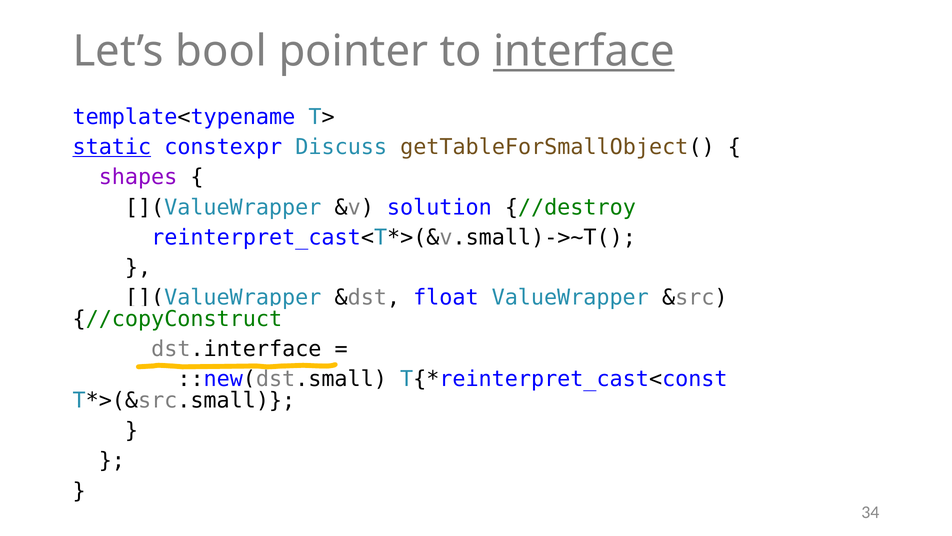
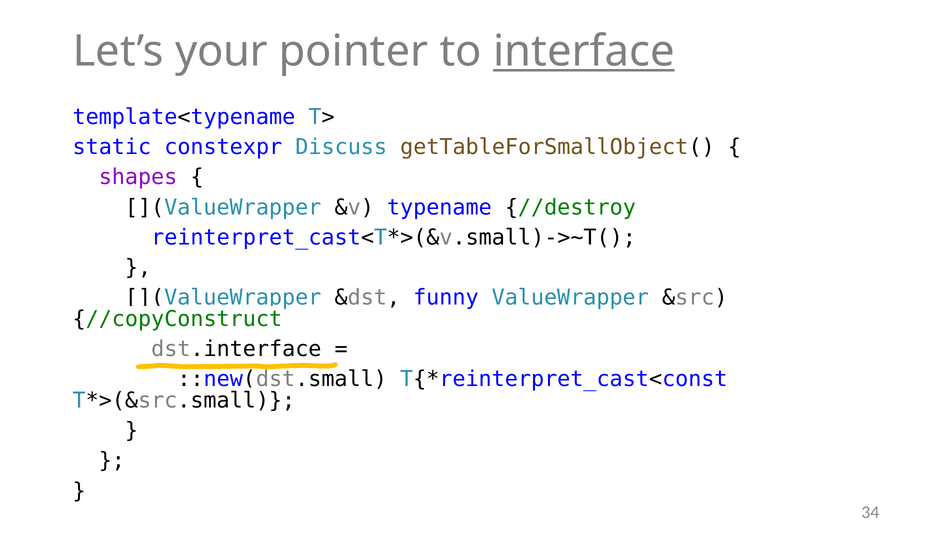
bool: bool -> your
static underline: present -> none
solution: solution -> typename
float: float -> funny
